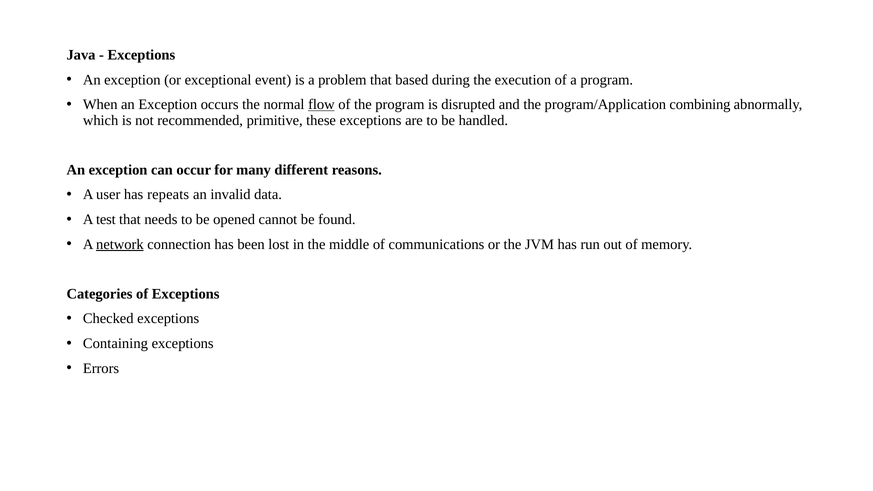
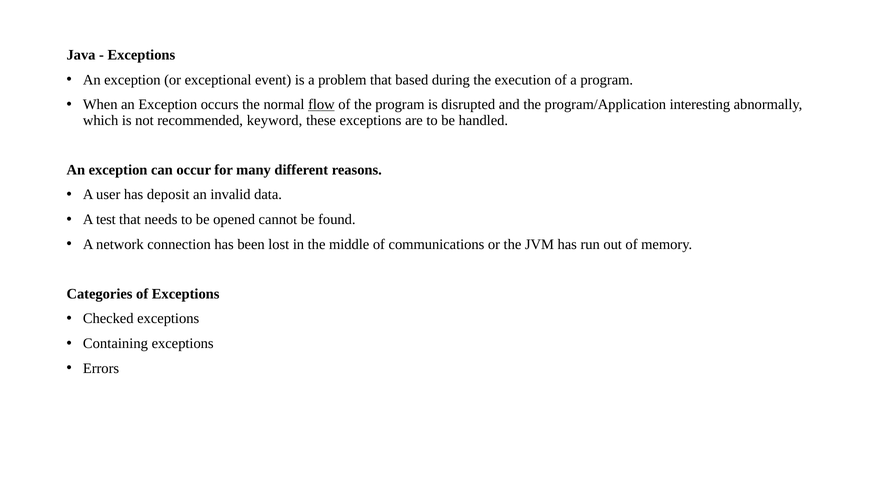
combining: combining -> interesting
primitive: primitive -> keyword
repeats: repeats -> deposit
network underline: present -> none
